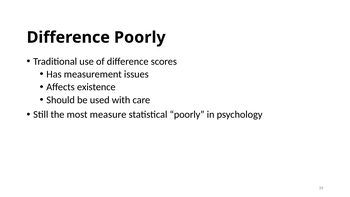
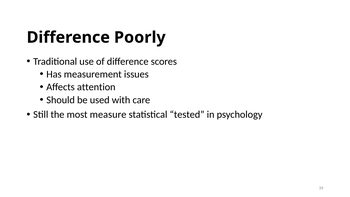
existence: existence -> attention
statistical poorly: poorly -> tested
